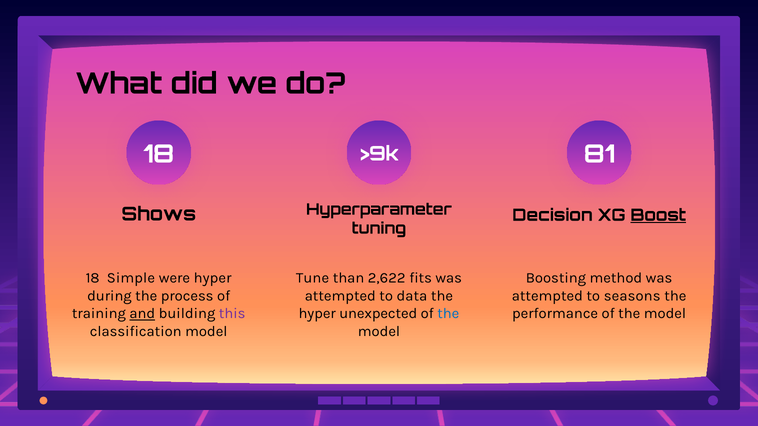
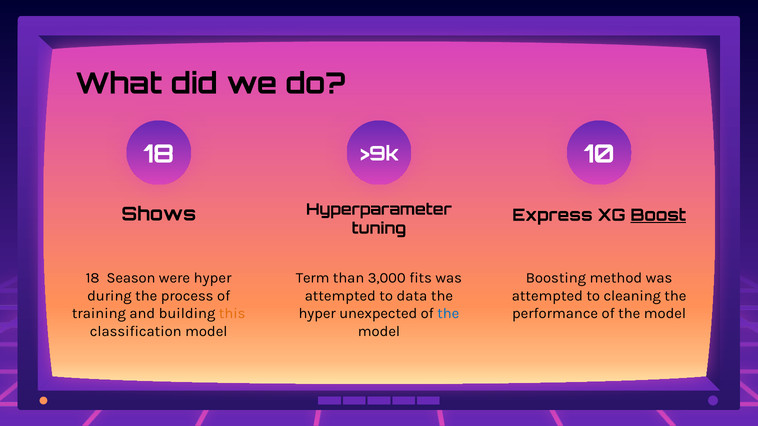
81: 81 -> 10
Decision: Decision -> Express
Simple: Simple -> Season
Tune: Tune -> Term
2,622: 2,622 -> 3,000
seasons: seasons -> cleaning
and underline: present -> none
this colour: purple -> orange
